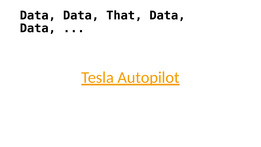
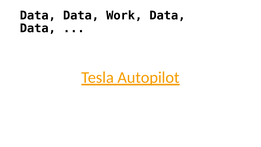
That: That -> Work
